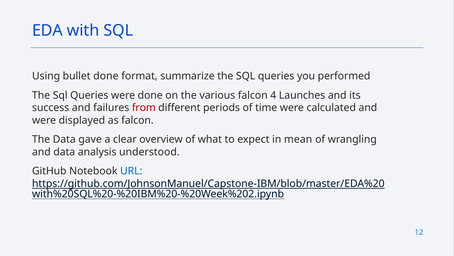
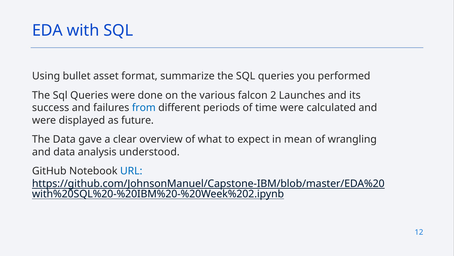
bullet done: done -> asset
4: 4 -> 2
from colour: red -> blue
as falcon: falcon -> future
